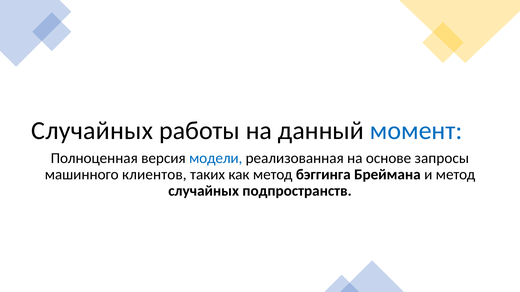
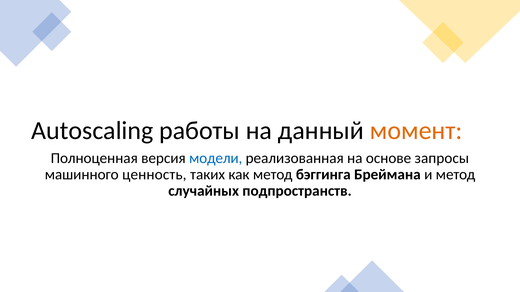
Случайных at (92, 131): Случайных -> Autoscaling
момент colour: blue -> orange
клиентов: клиентов -> ценность
